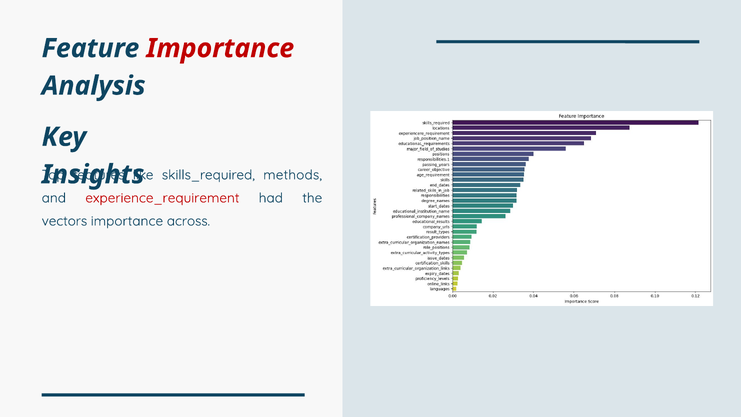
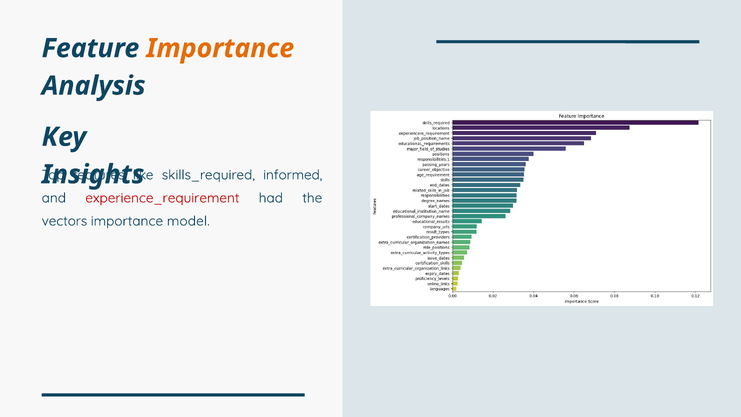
Importance at (220, 48) colour: red -> orange
methods: methods -> informed
across: across -> model
